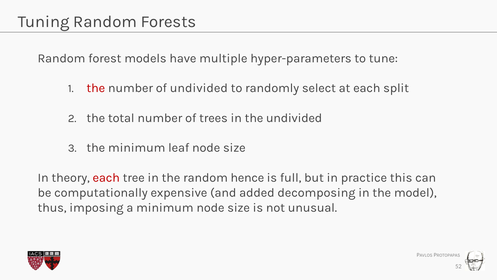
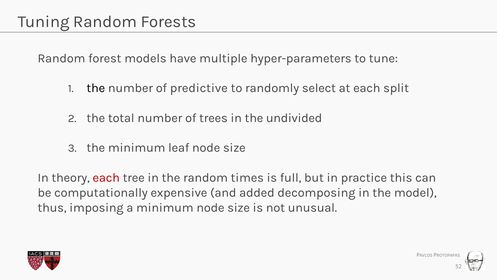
the at (96, 88) colour: red -> black
of undivided: undivided -> predictive
hence: hence -> times
